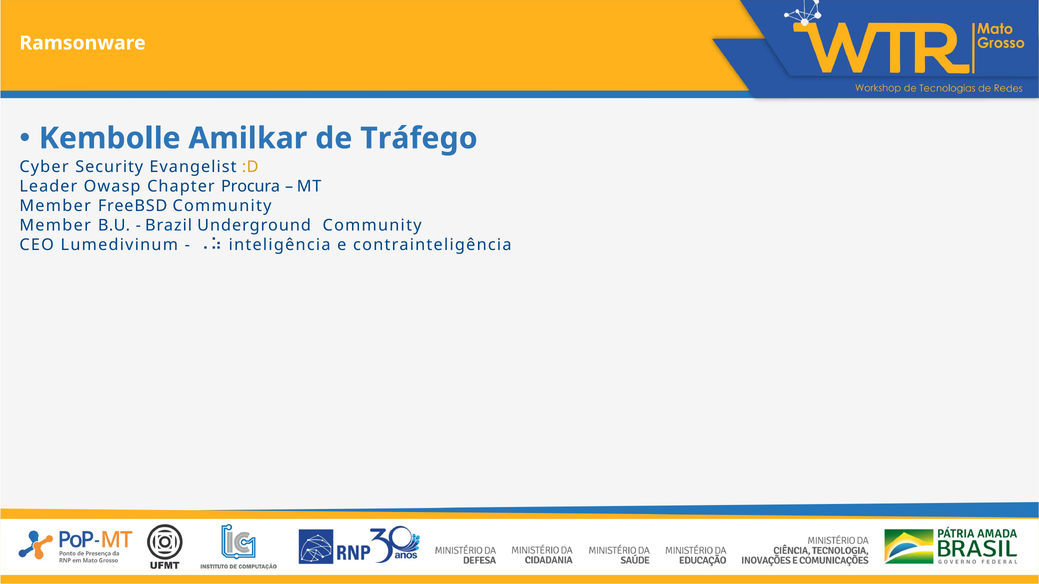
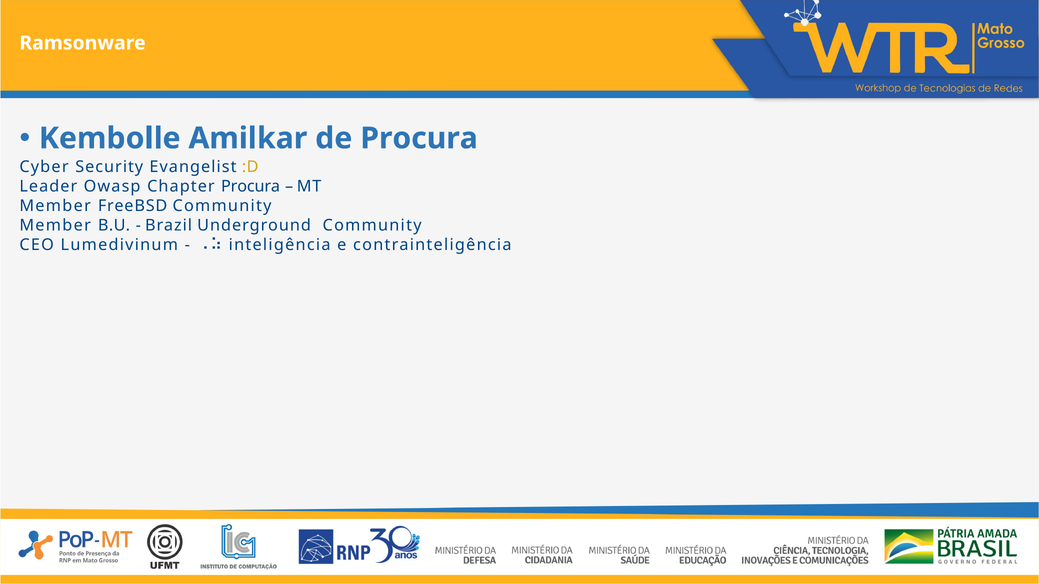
de Tráfego: Tráfego -> Procura
